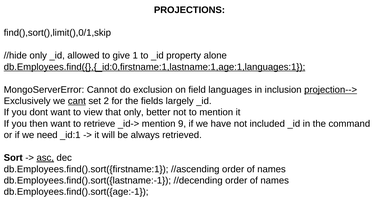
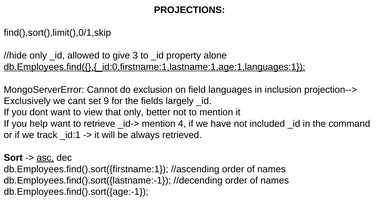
1: 1 -> 3
projection--> underline: present -> none
cant underline: present -> none
2: 2 -> 9
then: then -> help
9: 9 -> 4
need: need -> track
